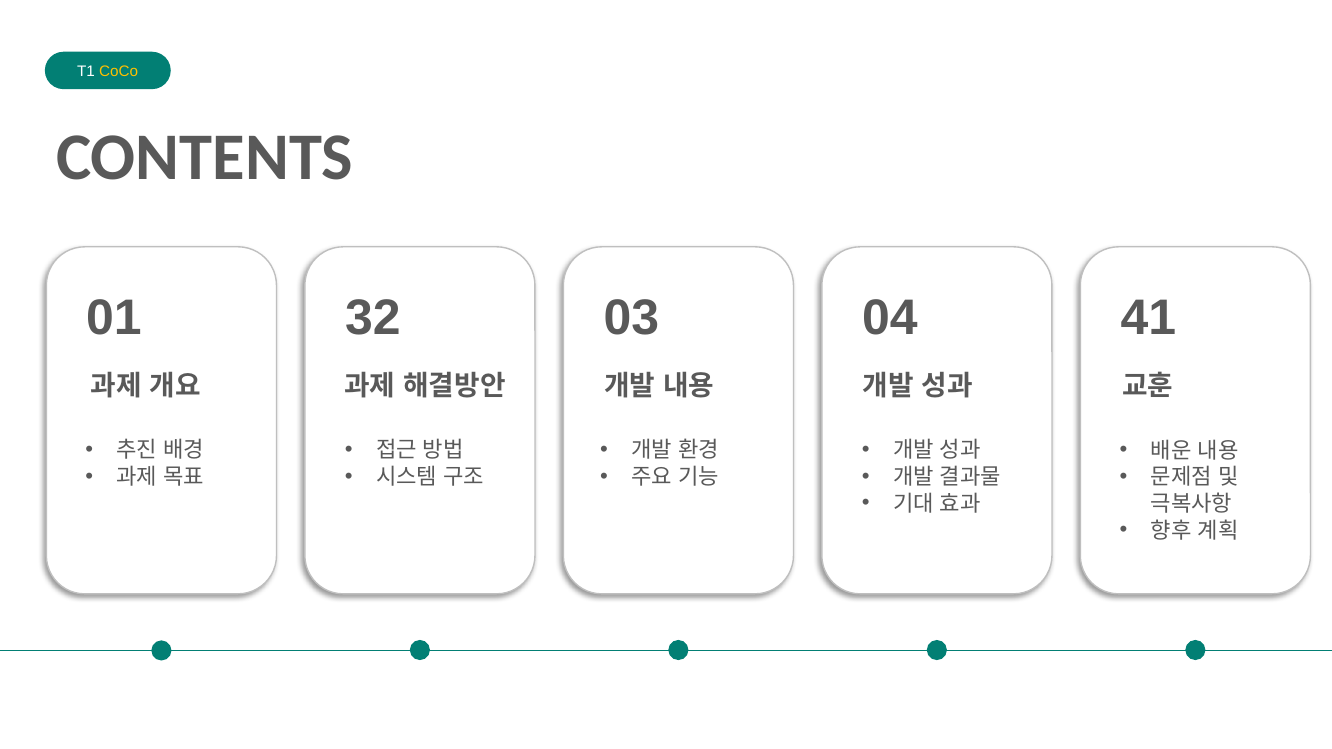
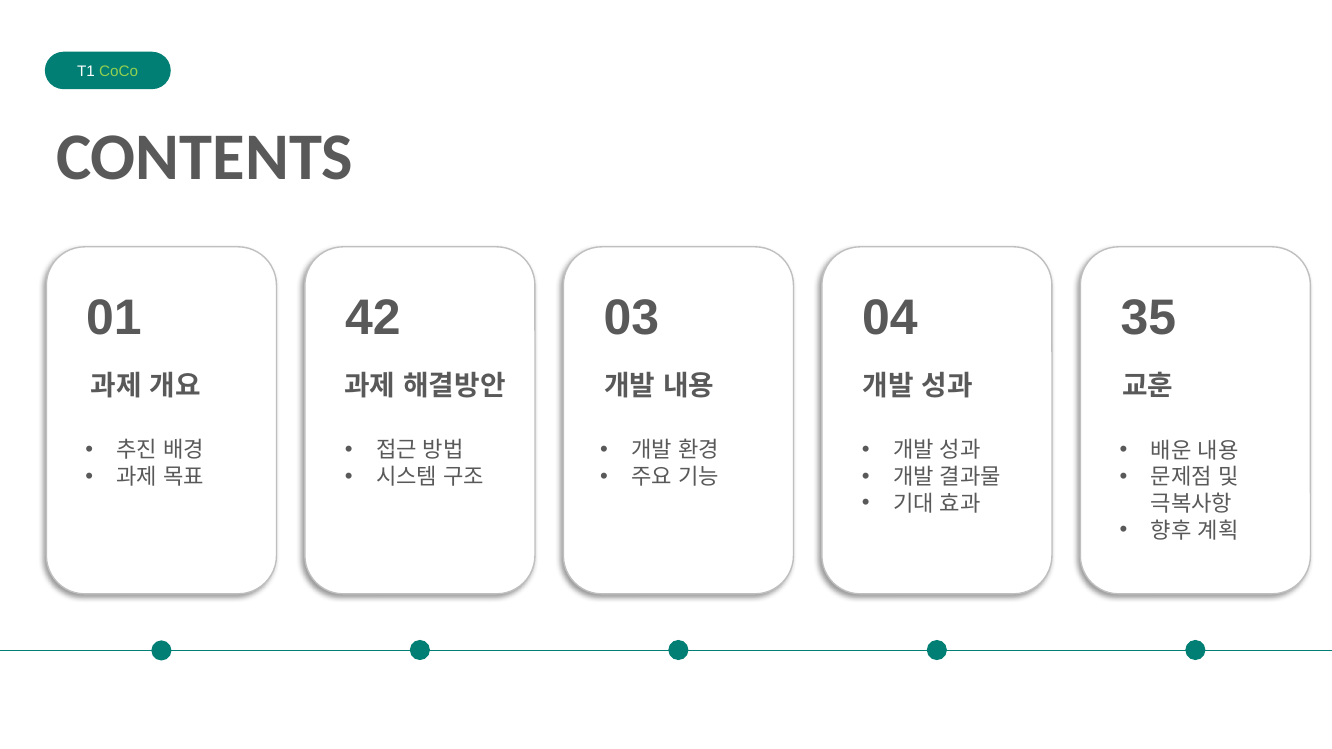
CoCo colour: yellow -> light green
32: 32 -> 42
41: 41 -> 35
